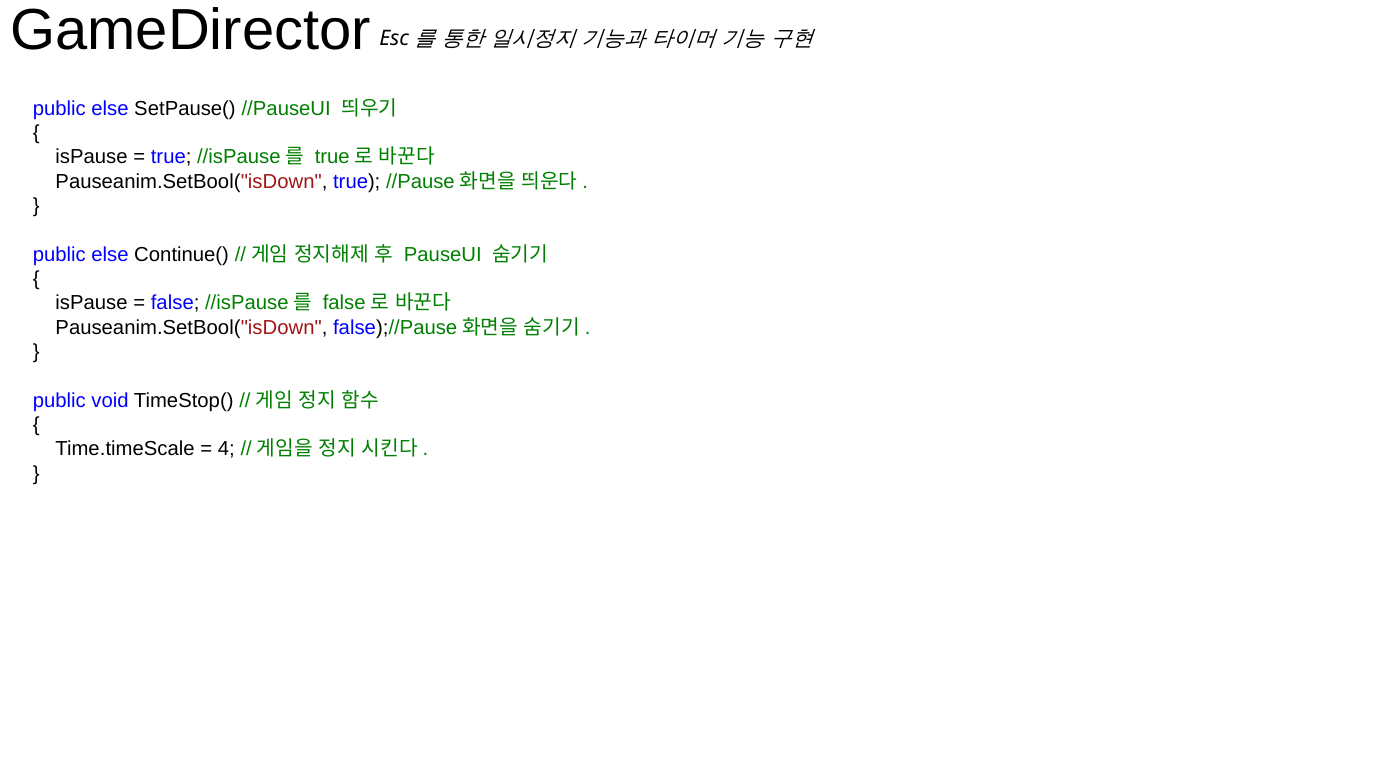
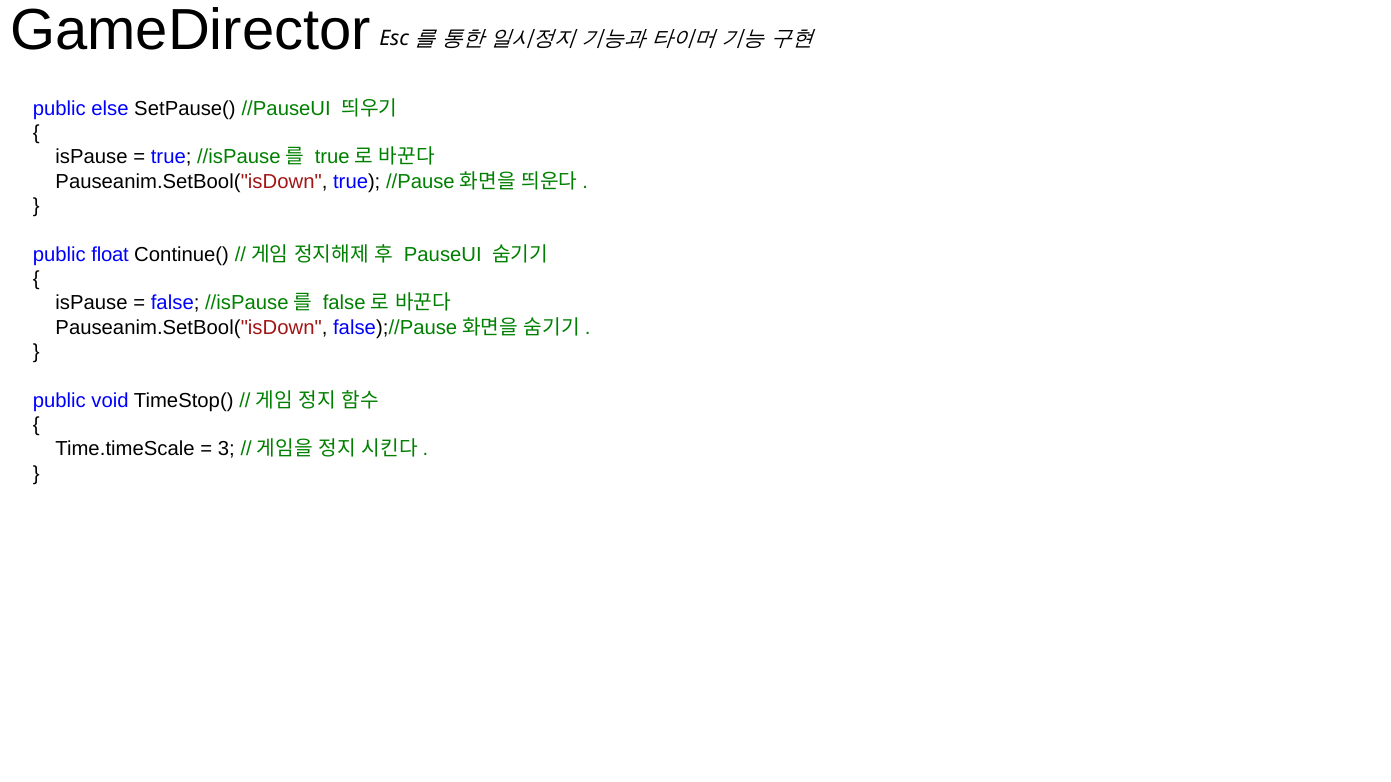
else at (110, 255): else -> float
4: 4 -> 3
